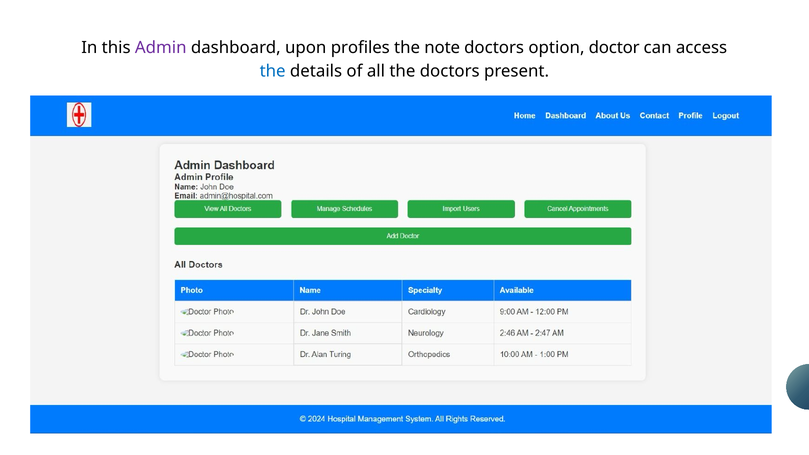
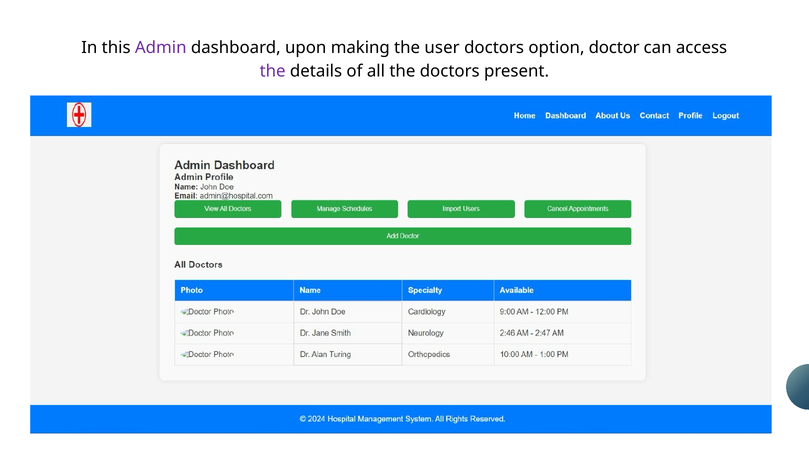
profiles: profiles -> making
note: note -> user
the at (273, 71) colour: blue -> purple
